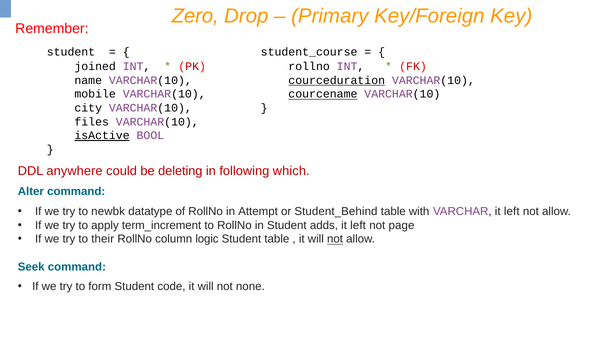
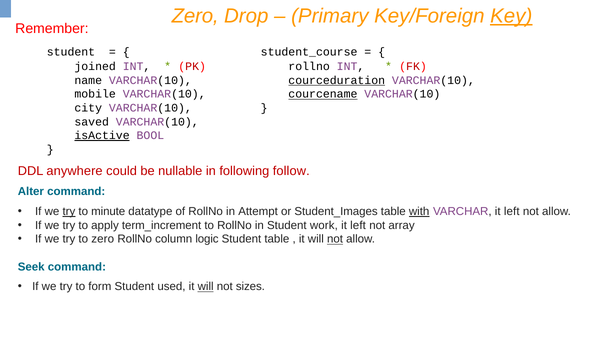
Key underline: none -> present
files: files -> saved
deleting: deleting -> nullable
which: which -> follow
try at (69, 212) underline: none -> present
newbk: newbk -> minute
Student_Behind: Student_Behind -> Student_Images
with underline: none -> present
adds: adds -> work
page: page -> array
to their: their -> zero
code: code -> used
will at (206, 287) underline: none -> present
none: none -> sizes
